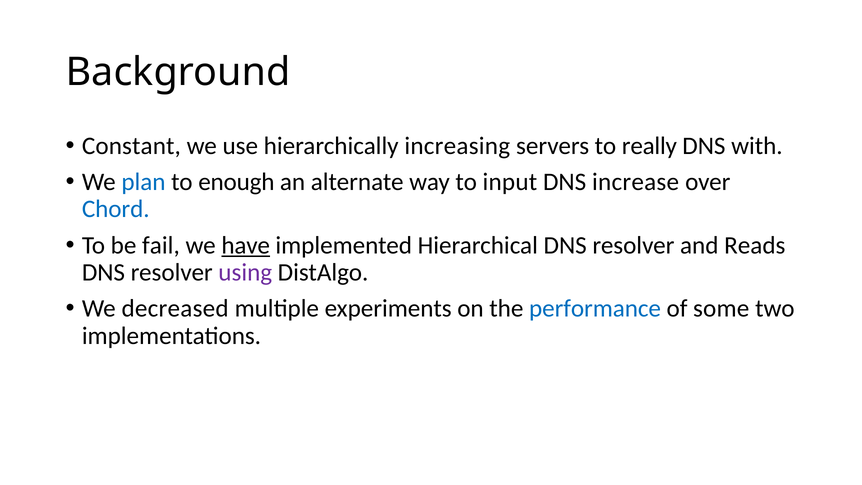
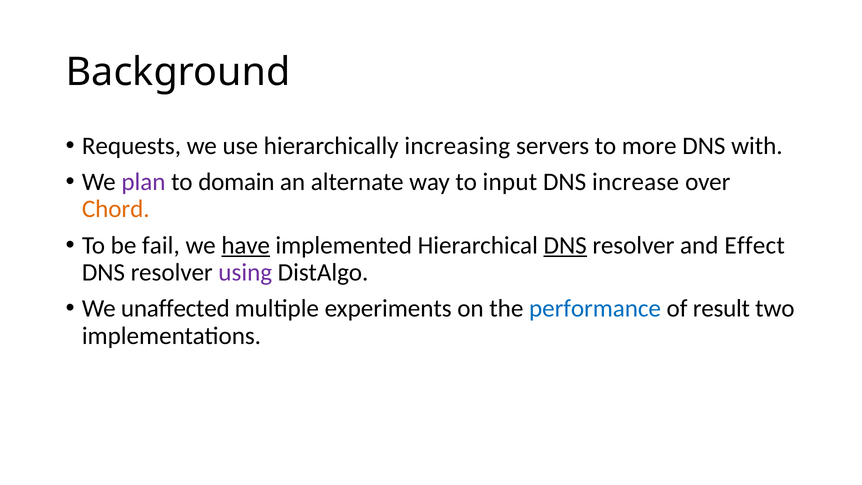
Constant: Constant -> Requests
really: really -> more
plan colour: blue -> purple
enough: enough -> domain
Chord colour: blue -> orange
DNS at (565, 245) underline: none -> present
Reads: Reads -> Effect
decreased: decreased -> unaffected
some: some -> result
